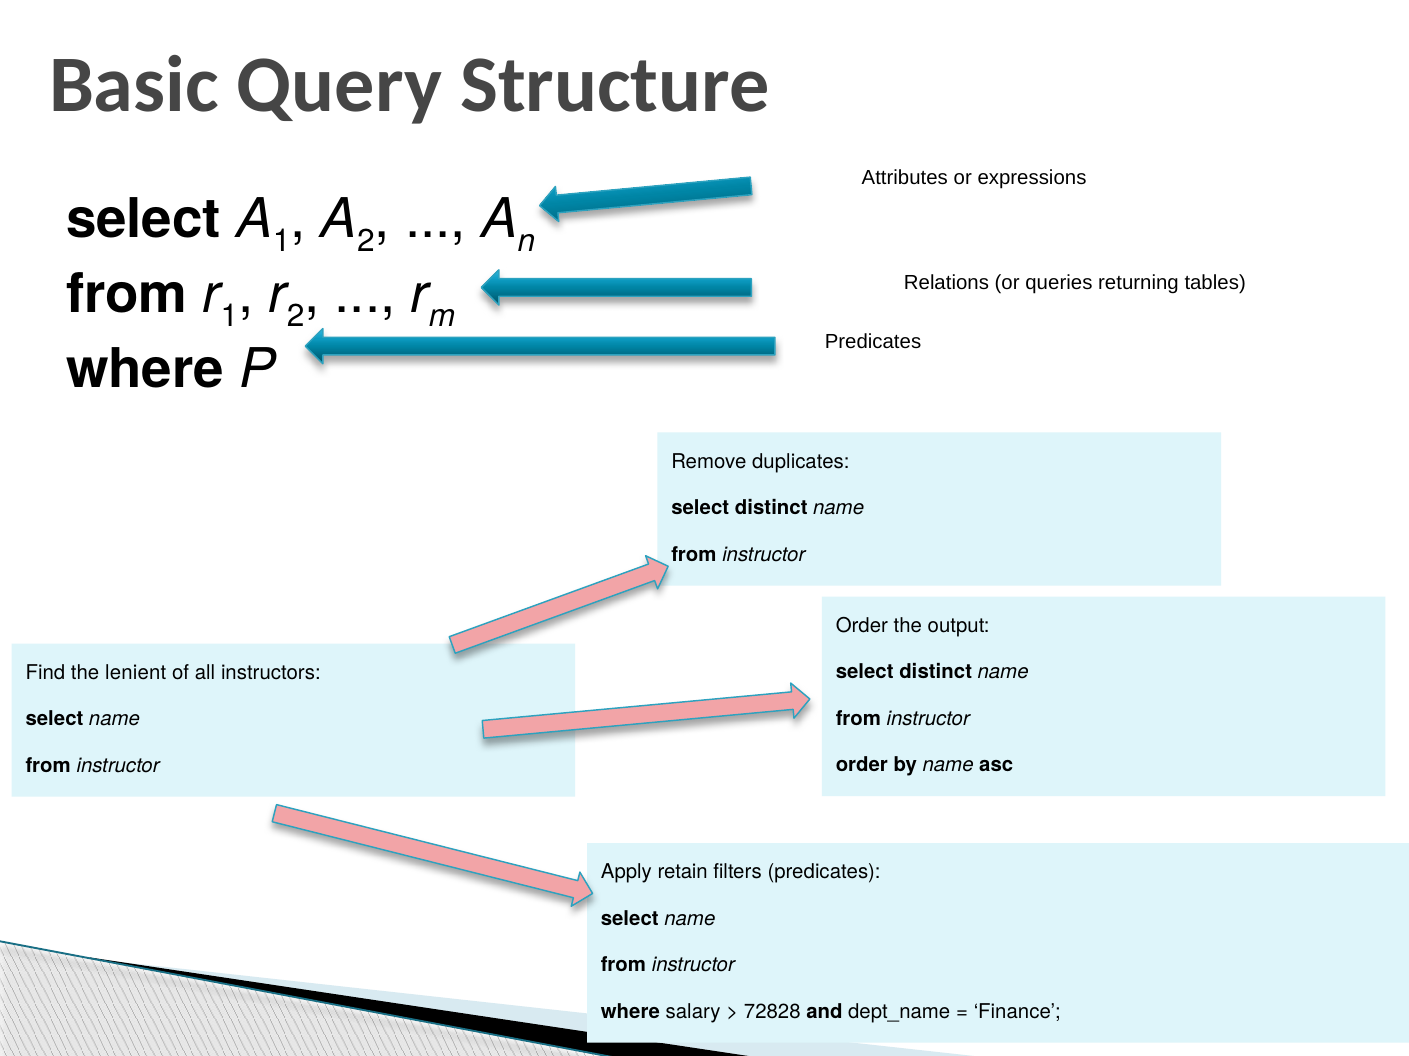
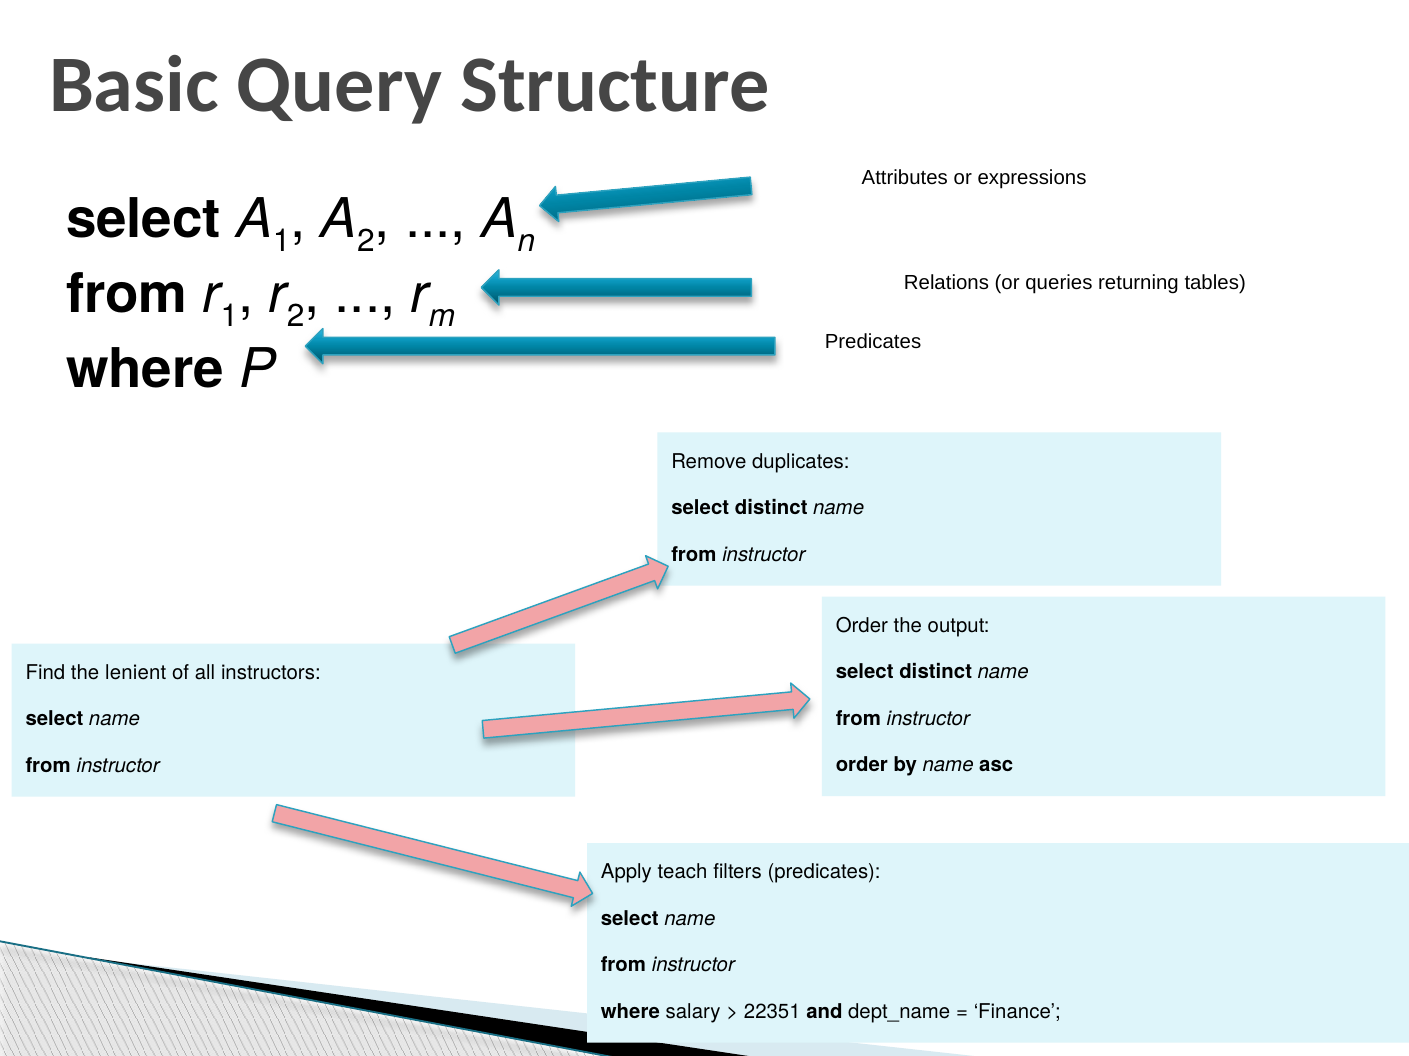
retain: retain -> teach
72828: 72828 -> 22351
